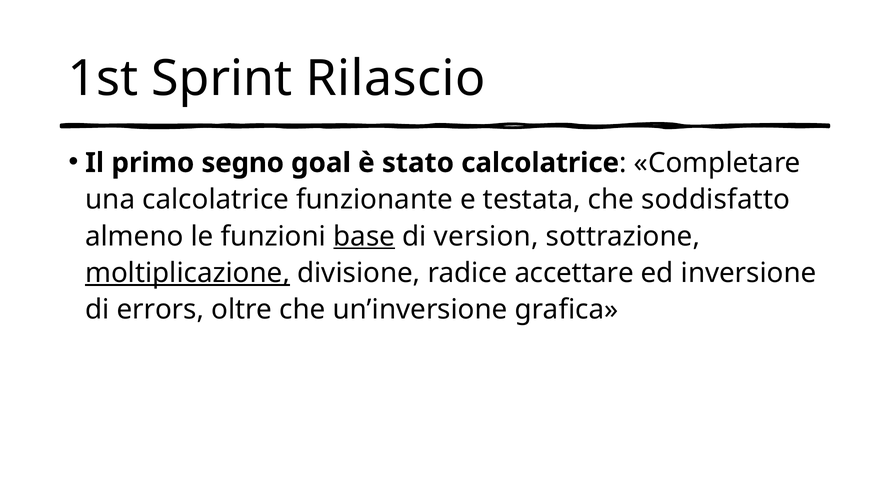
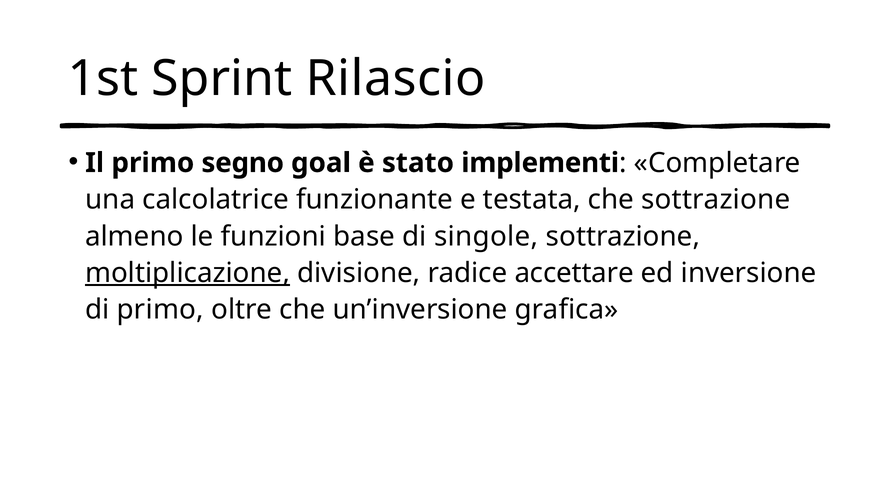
stato calcolatrice: calcolatrice -> implementi
che soddisfatto: soddisfatto -> sottrazione
base underline: present -> none
version: version -> singole
di errors: errors -> primo
